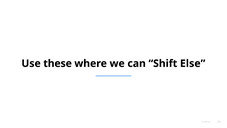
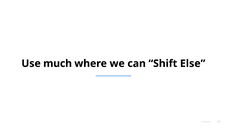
these: these -> much
